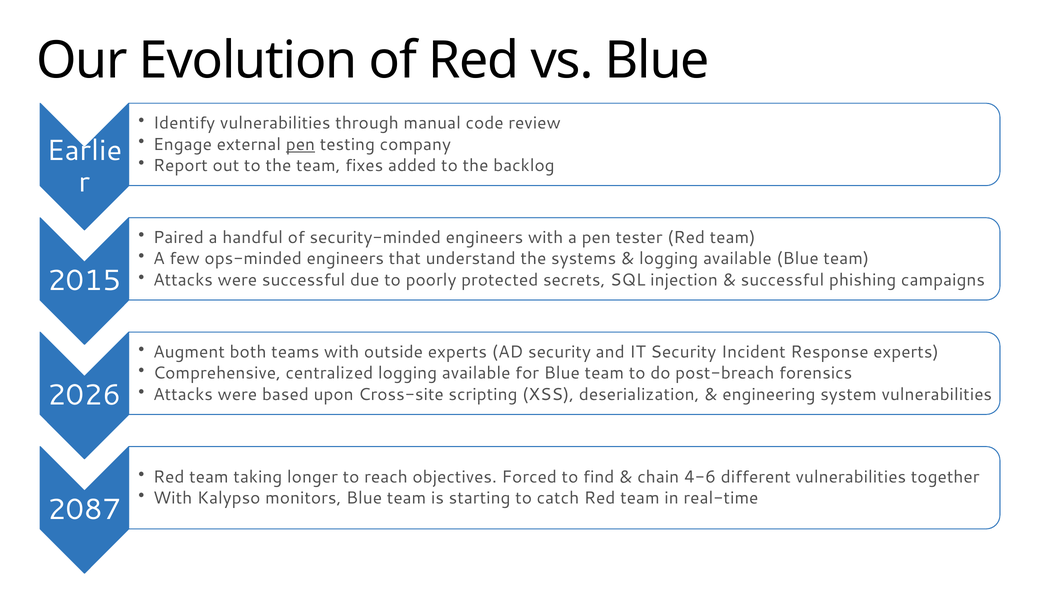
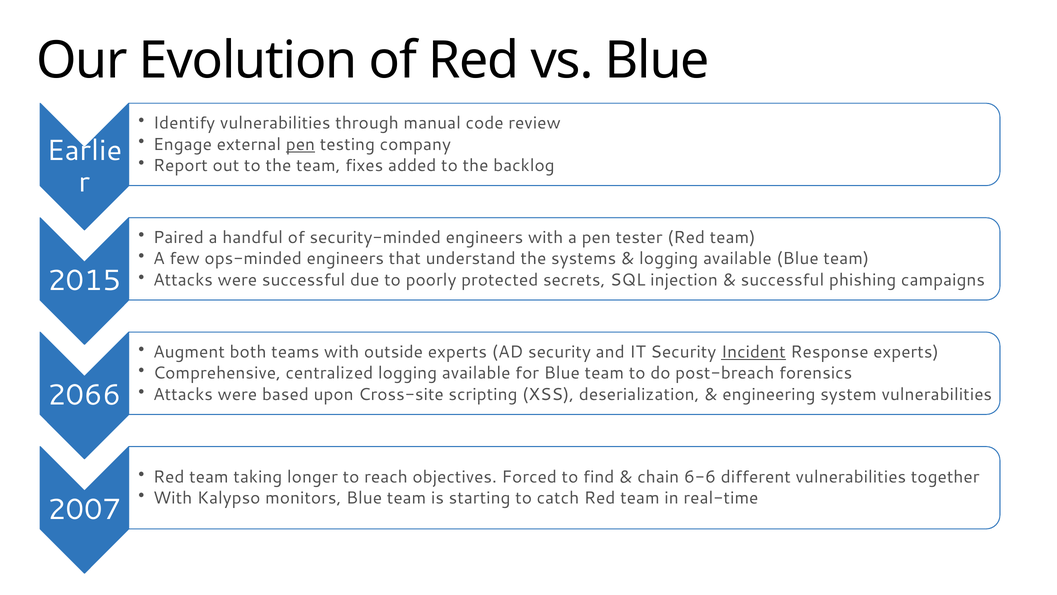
Incident underline: none -> present
2026: 2026 -> 2066
4-6: 4-6 -> 6-6
2087: 2087 -> 2007
